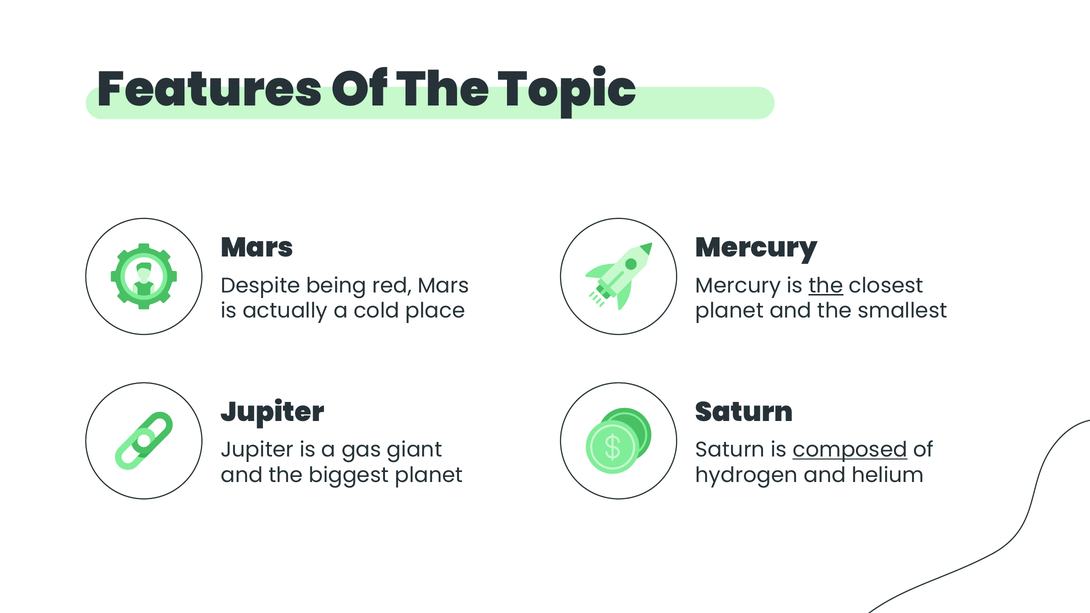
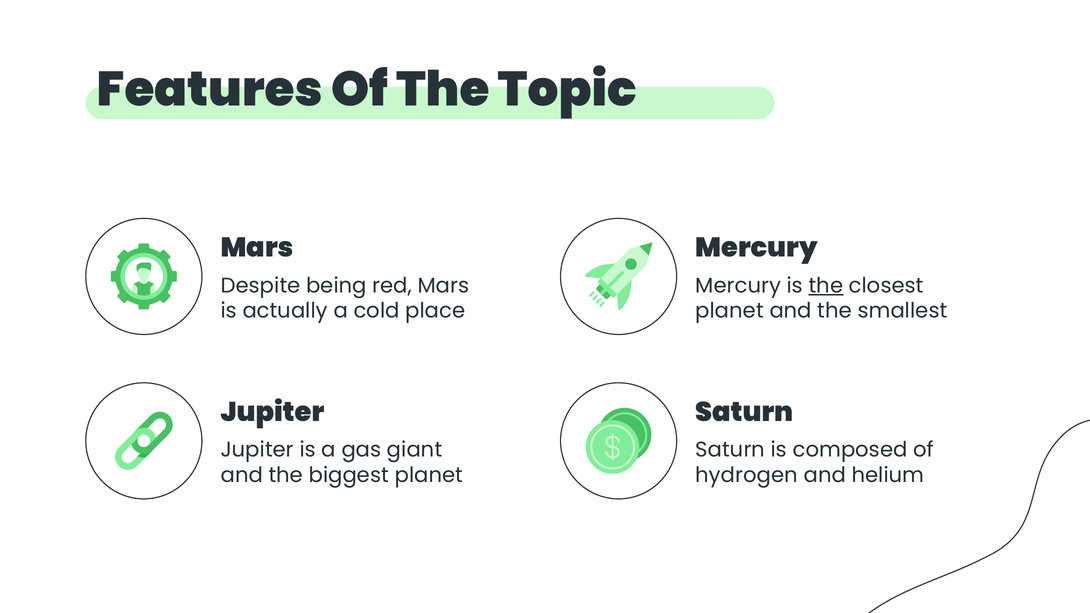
composed underline: present -> none
